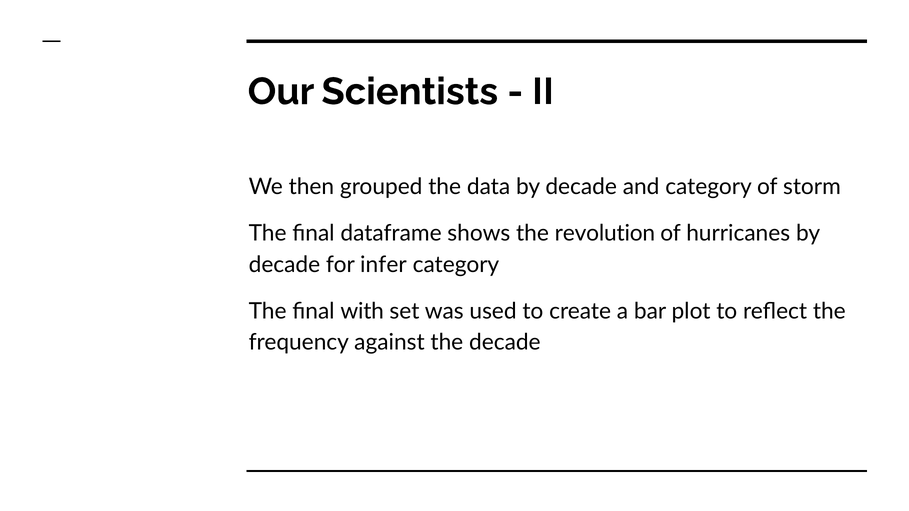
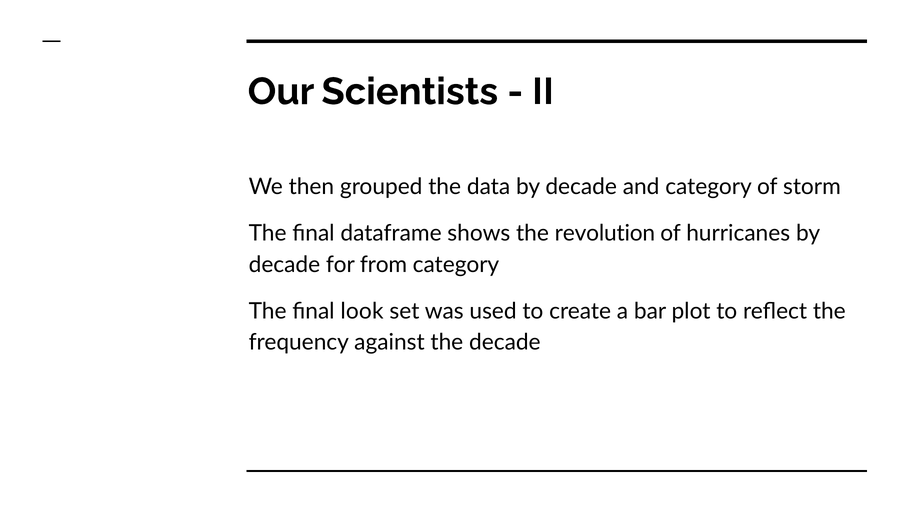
infer: infer -> from
with: with -> look
